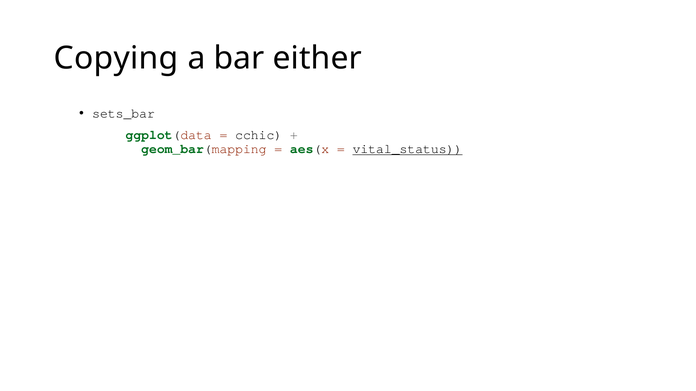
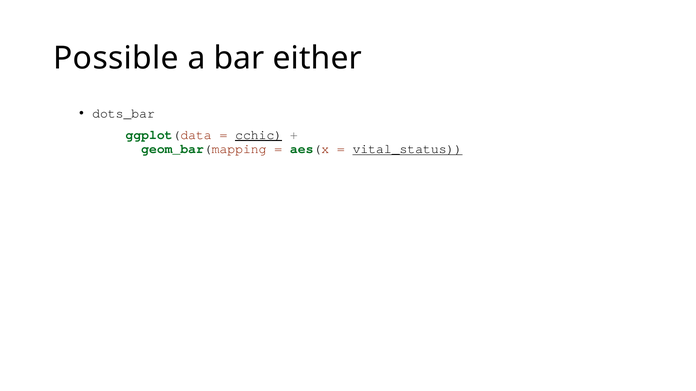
Copying: Copying -> Possible
sets_bar: sets_bar -> dots_bar
cchic underline: none -> present
